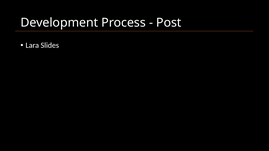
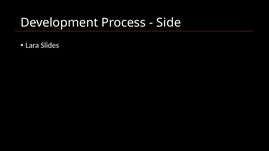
Post: Post -> Side
